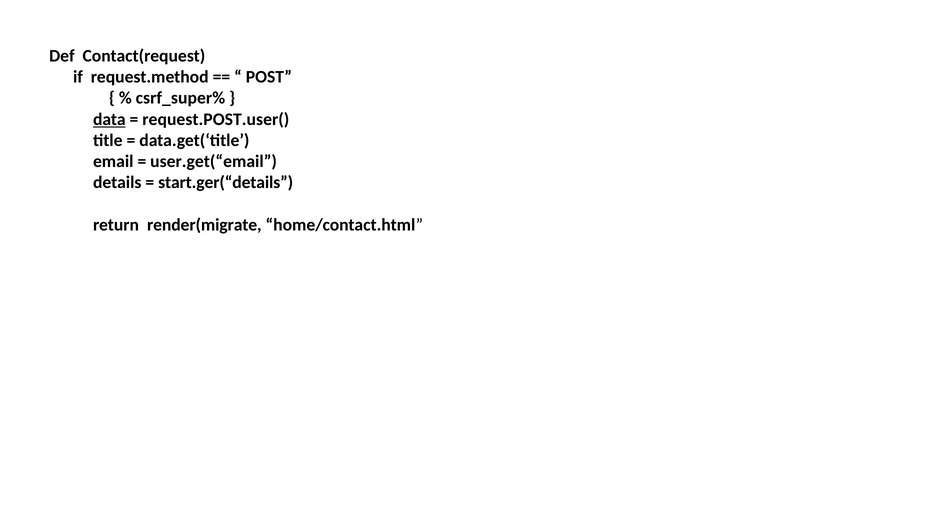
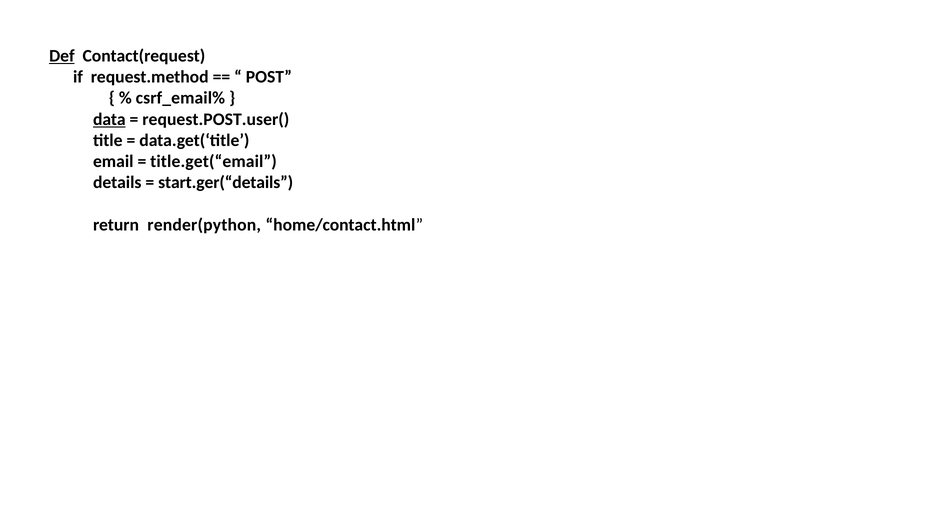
Def underline: none -> present
csrf_super%: csrf_super% -> csrf_email%
user.get(“email: user.get(“email -> title.get(“email
render(migrate: render(migrate -> render(python
